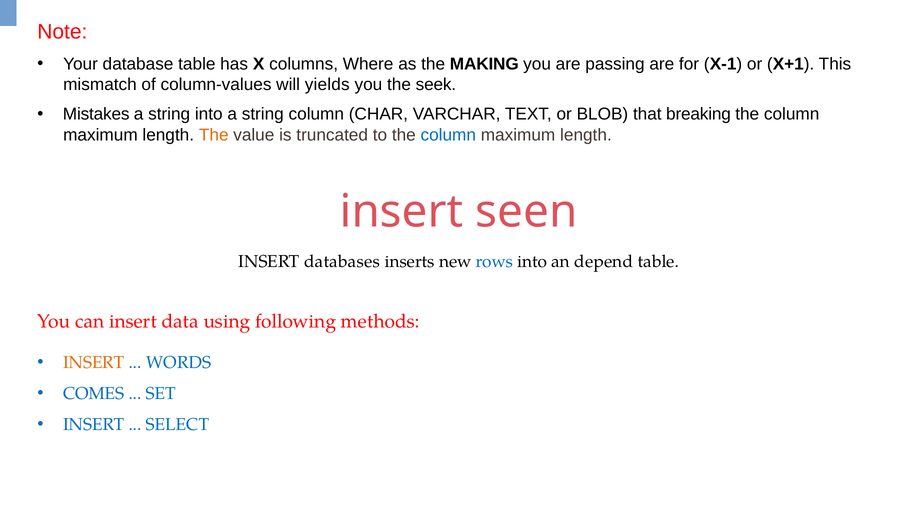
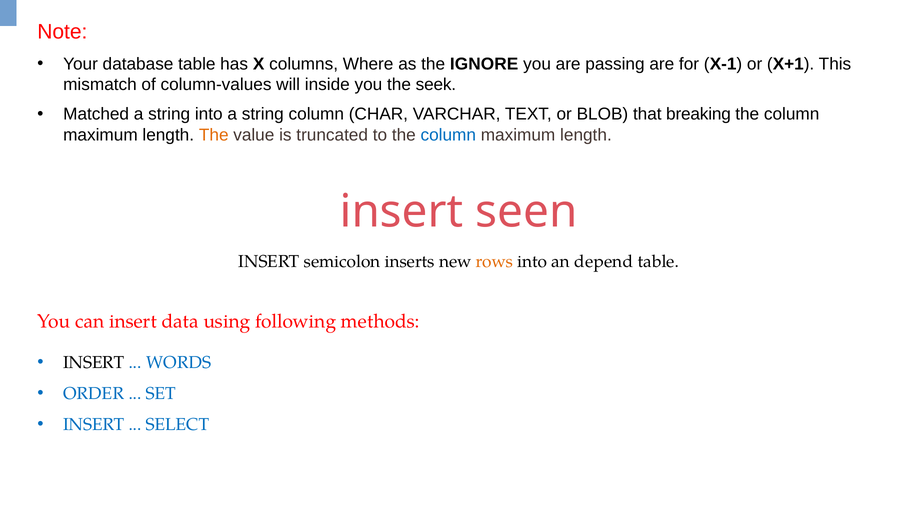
MAKING: MAKING -> IGNORE
yields: yields -> inside
Mistakes: Mistakes -> Matched
databases: databases -> semicolon
rows colour: blue -> orange
INSERT at (94, 363) colour: orange -> black
COMES: COMES -> ORDER
